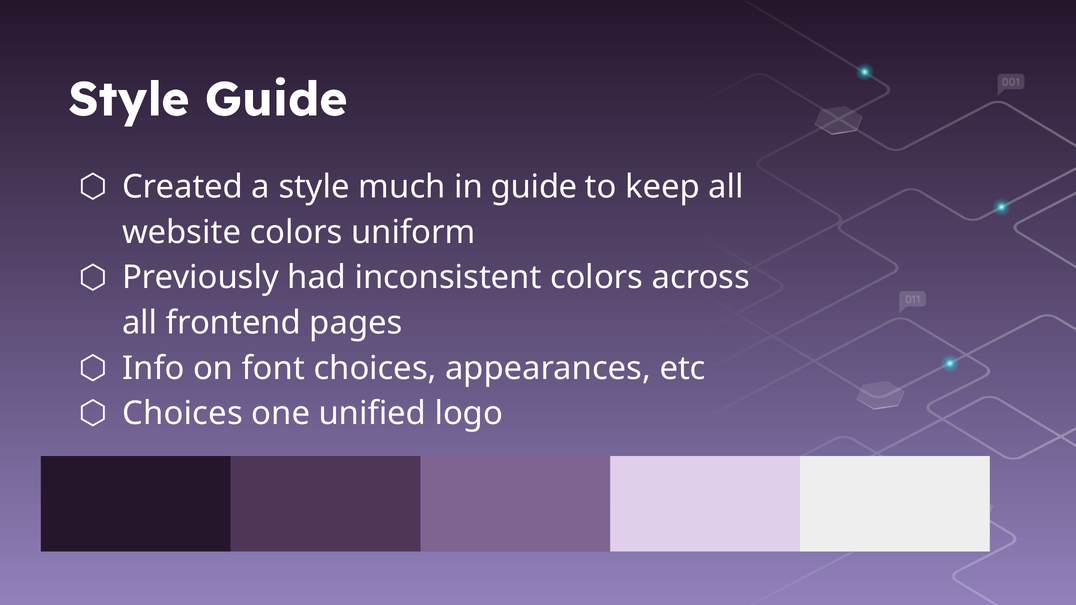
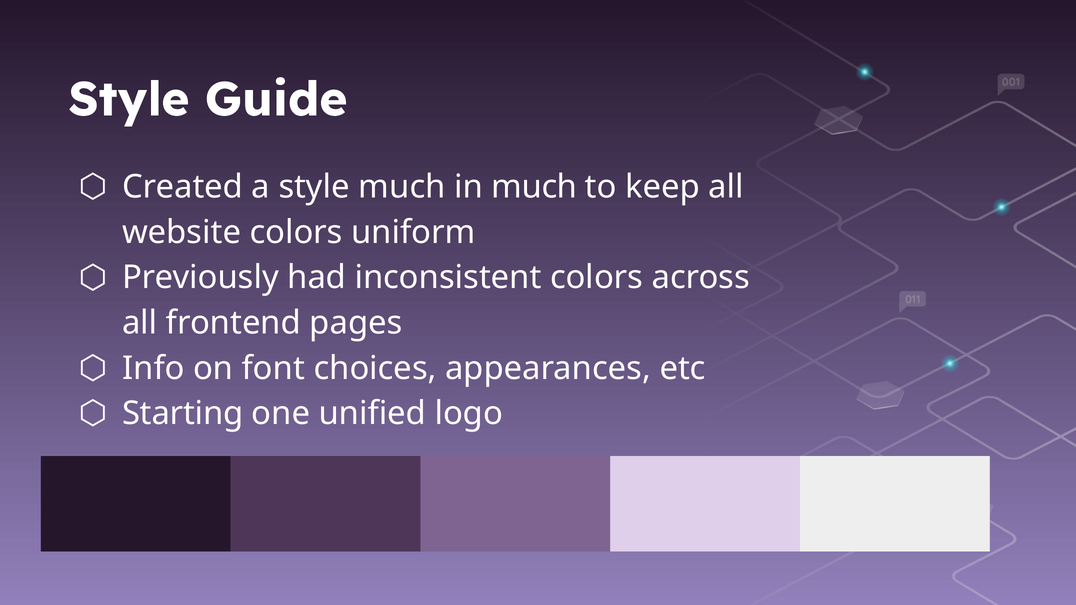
in guide: guide -> much
Choices at (182, 414): Choices -> Starting
